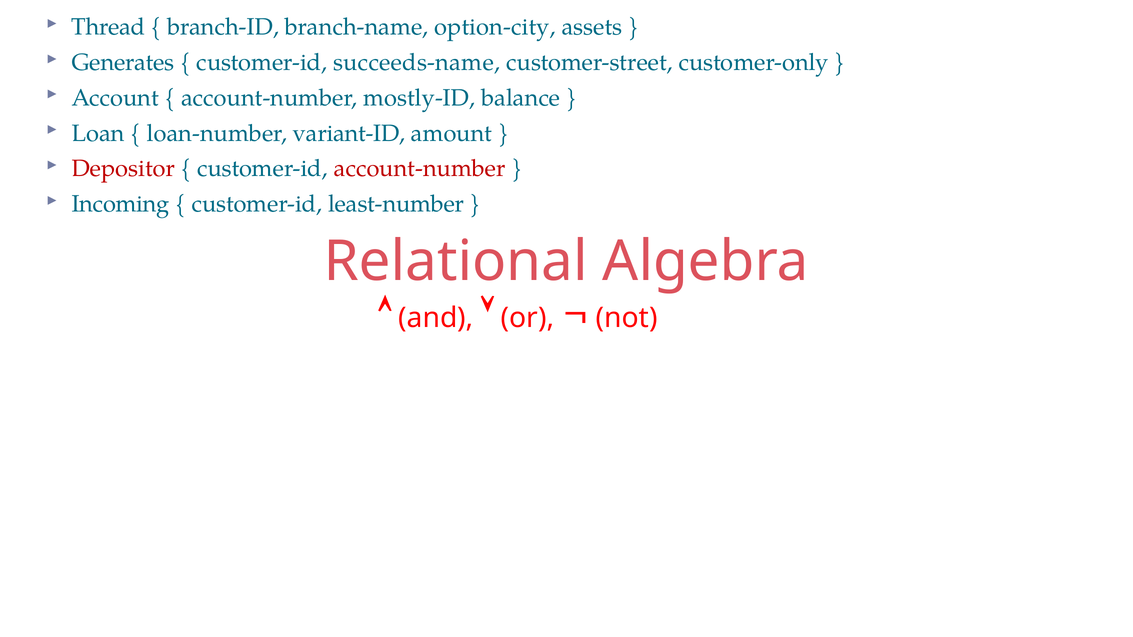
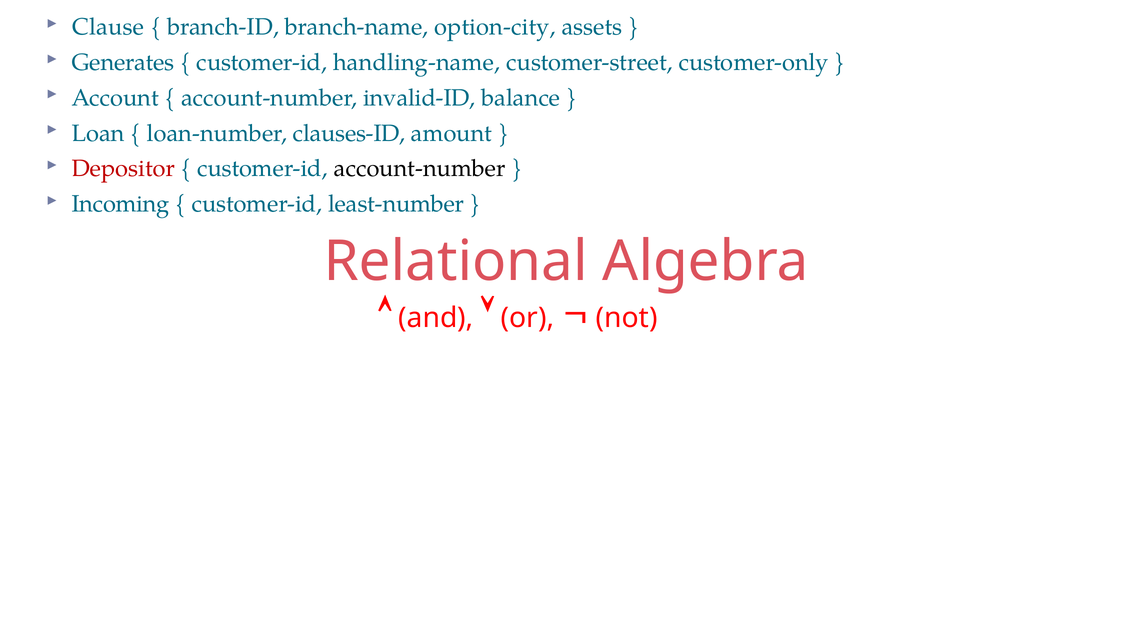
Thread: Thread -> Clause
succeeds-name: succeeds-name -> handling-name
mostly-ID: mostly-ID -> invalid-ID
variant-ID: variant-ID -> clauses-ID
account-number at (420, 169) colour: red -> black
